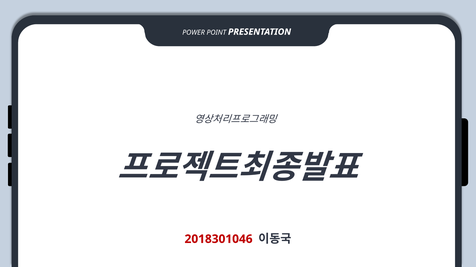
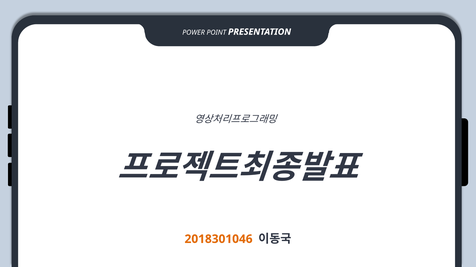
2018301046 colour: red -> orange
